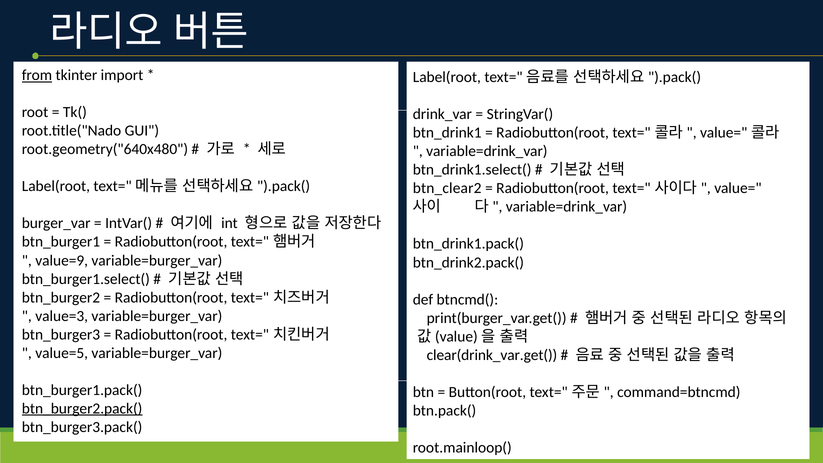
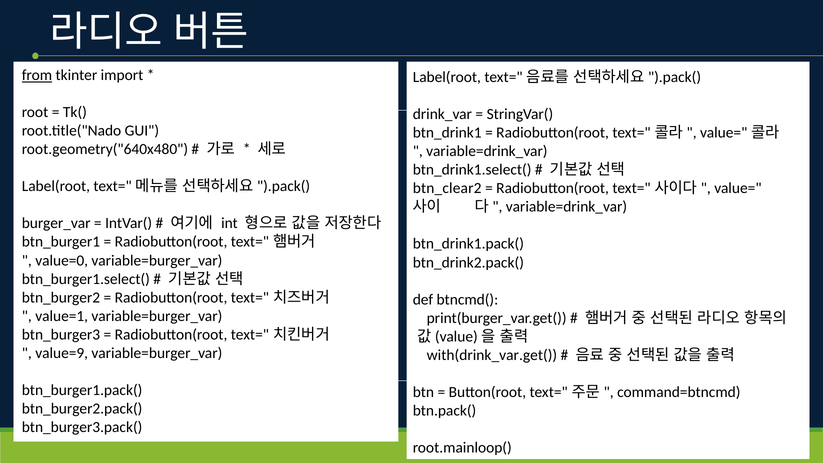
value=9: value=9 -> value=0
value=3: value=3 -> value=1
value=5: value=5 -> value=9
clear(drink_var.get(: clear(drink_var.get( -> with(drink_var.get(
btn_burger2.pack( underline: present -> none
